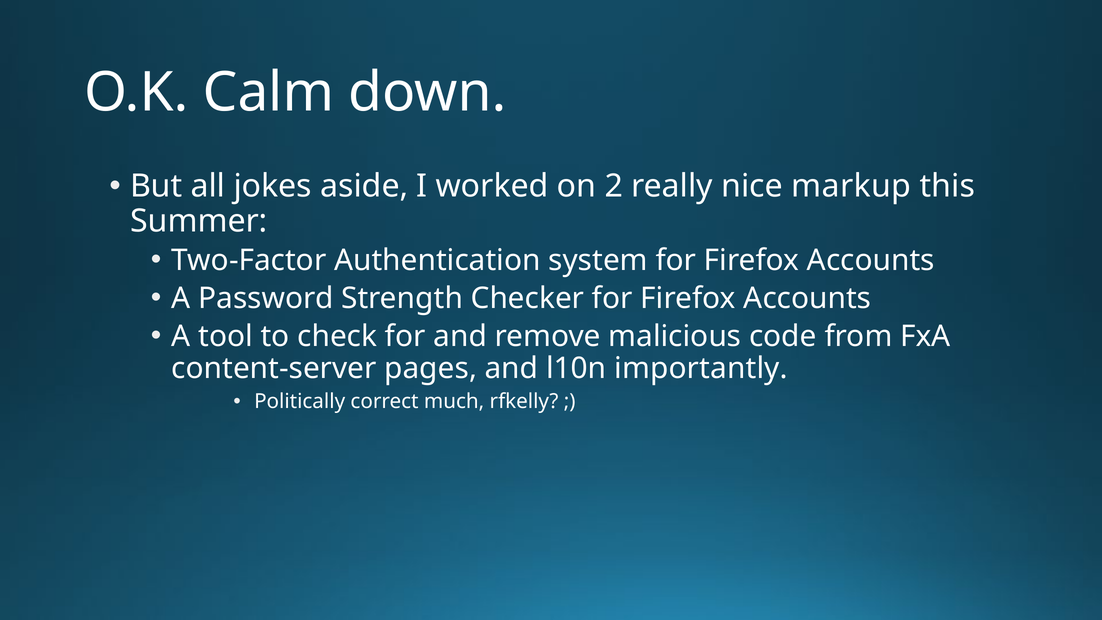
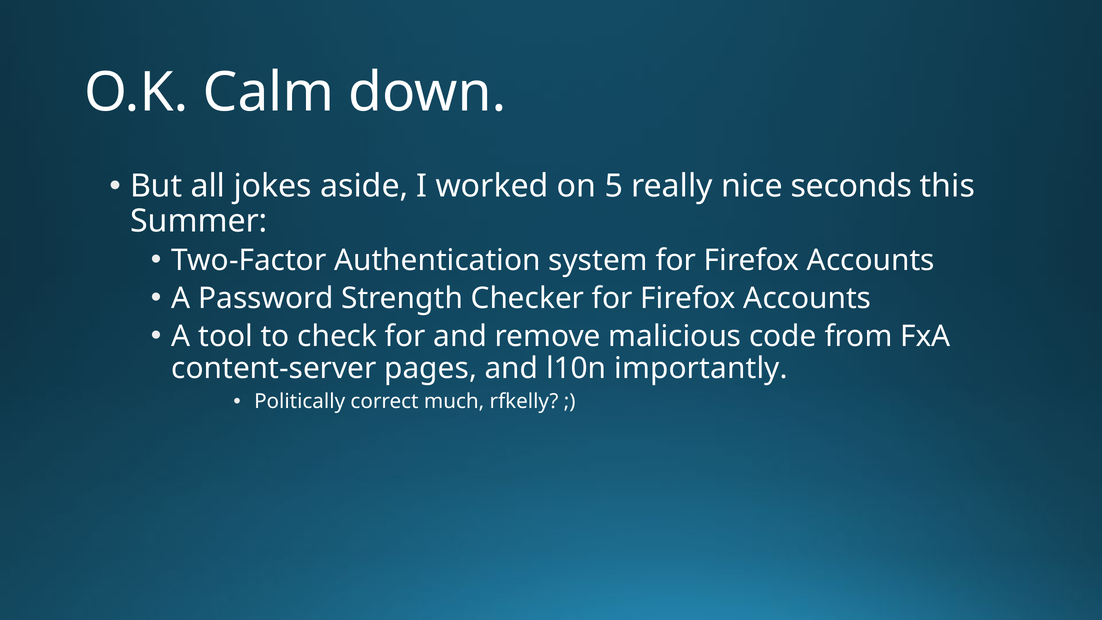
2: 2 -> 5
markup: markup -> seconds
